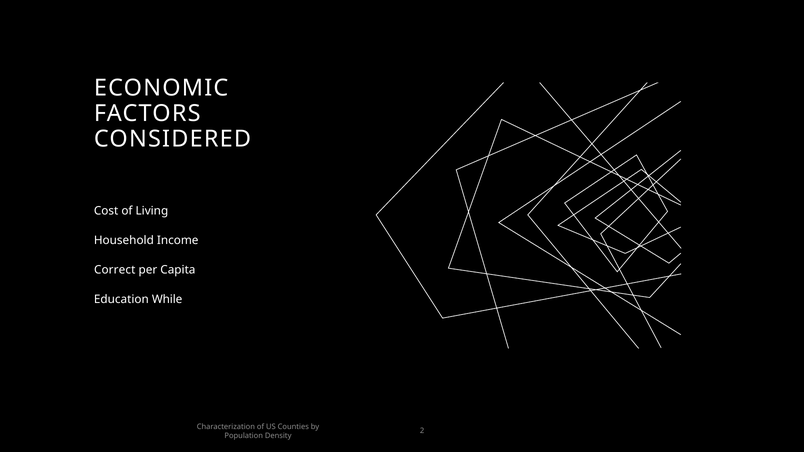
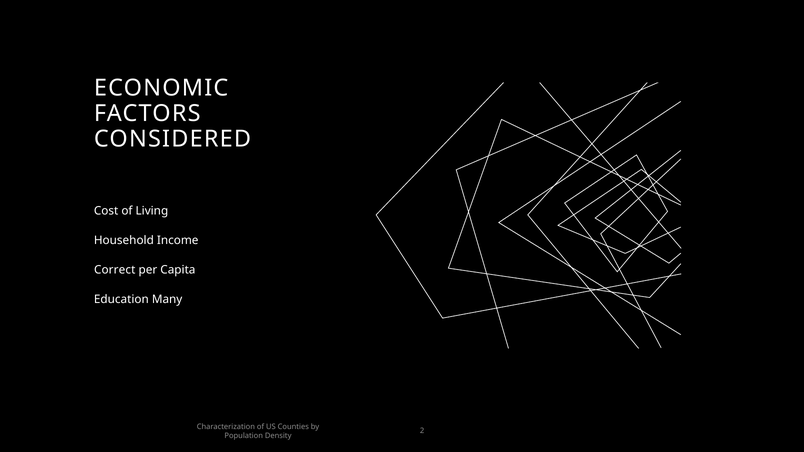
While: While -> Many
